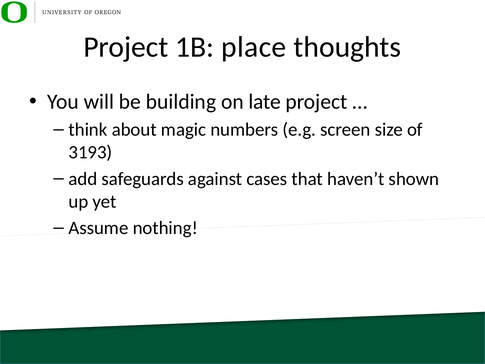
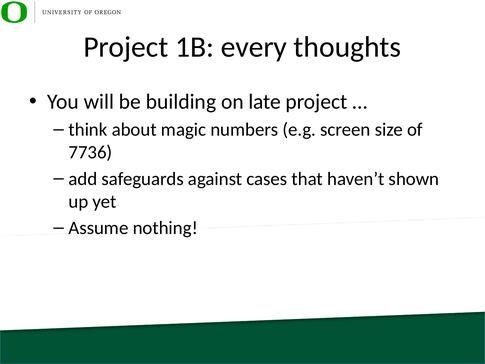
place: place -> every
3193: 3193 -> 7736
